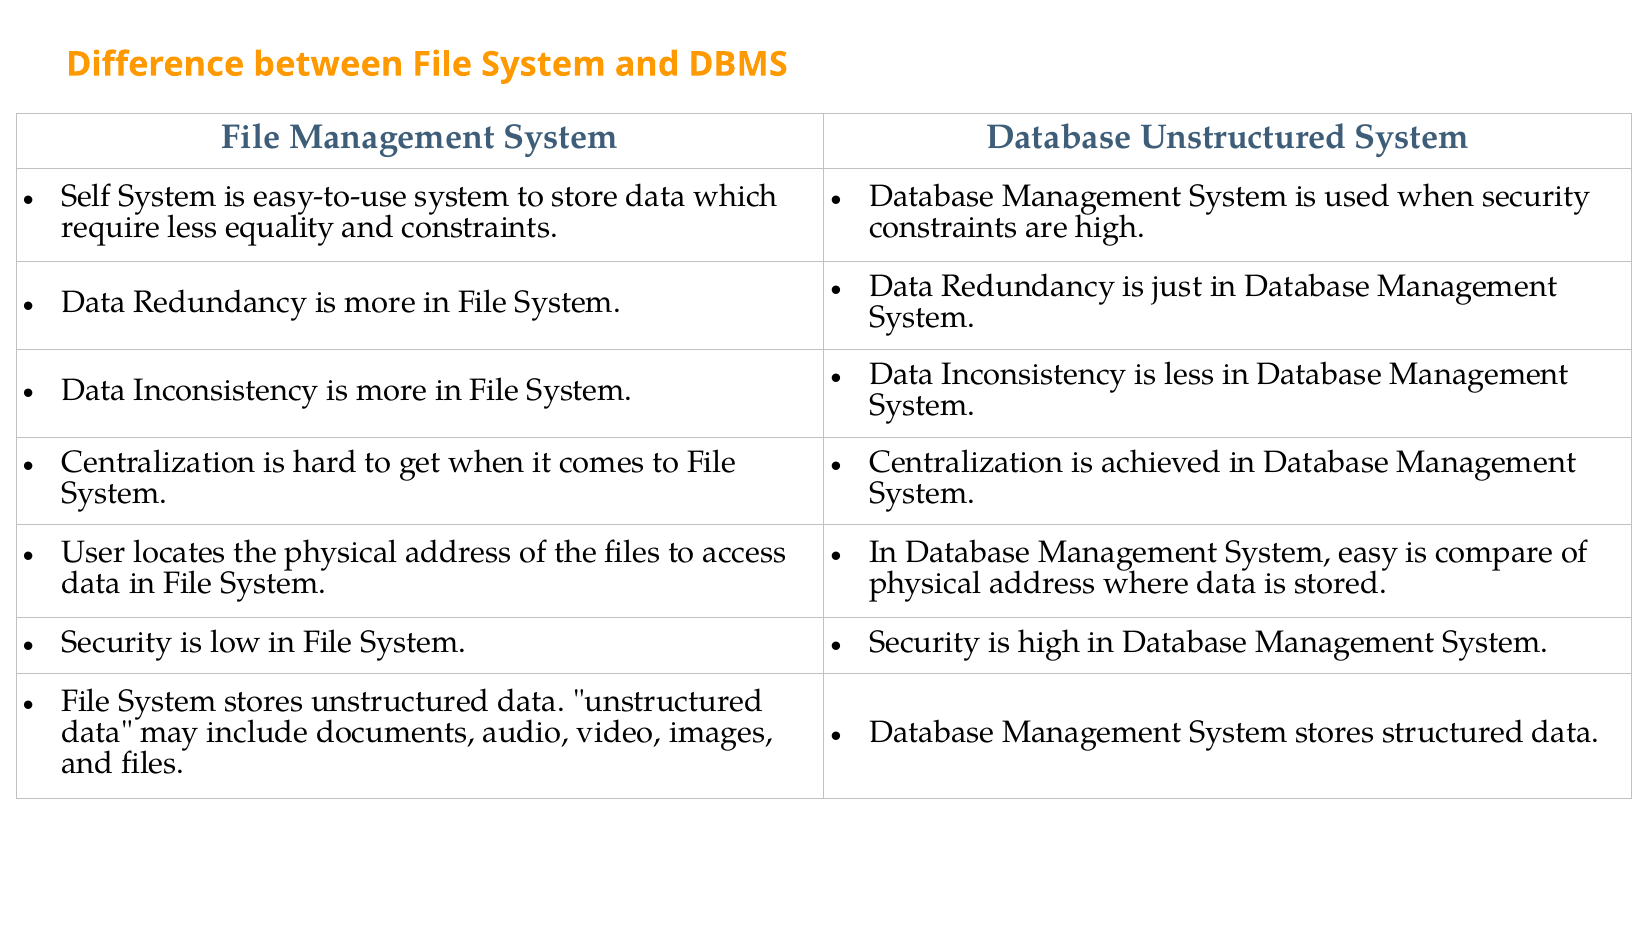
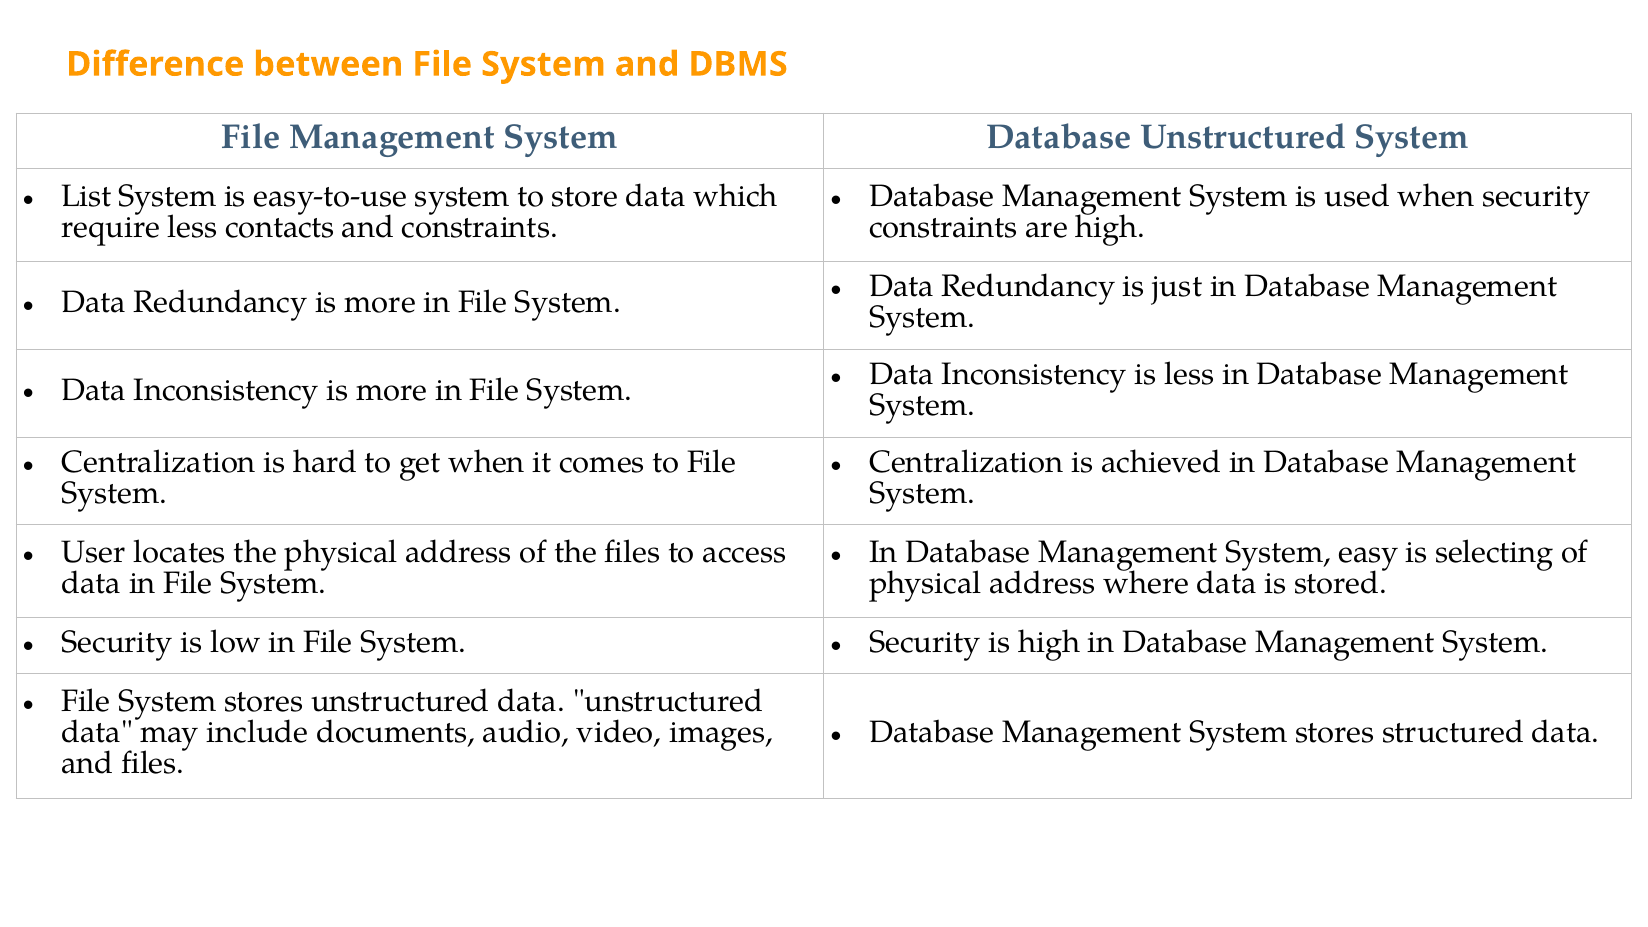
Self: Self -> List
equality: equality -> contacts
compare: compare -> selecting
